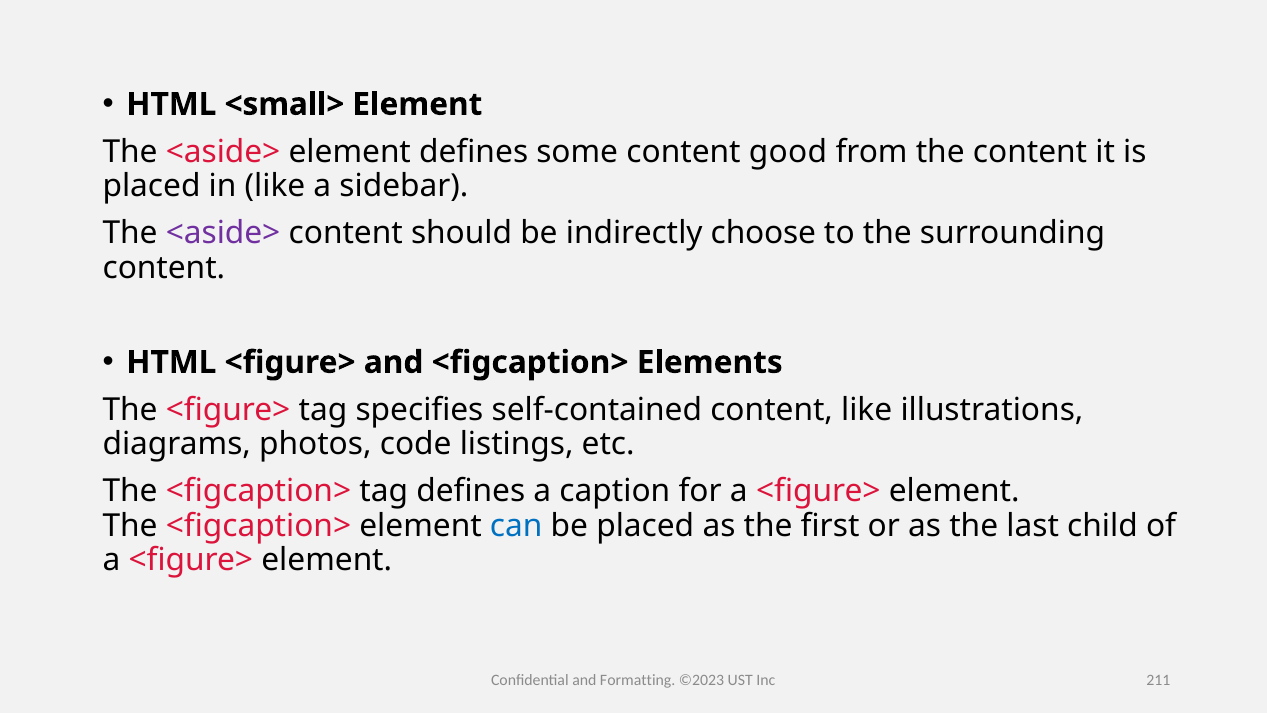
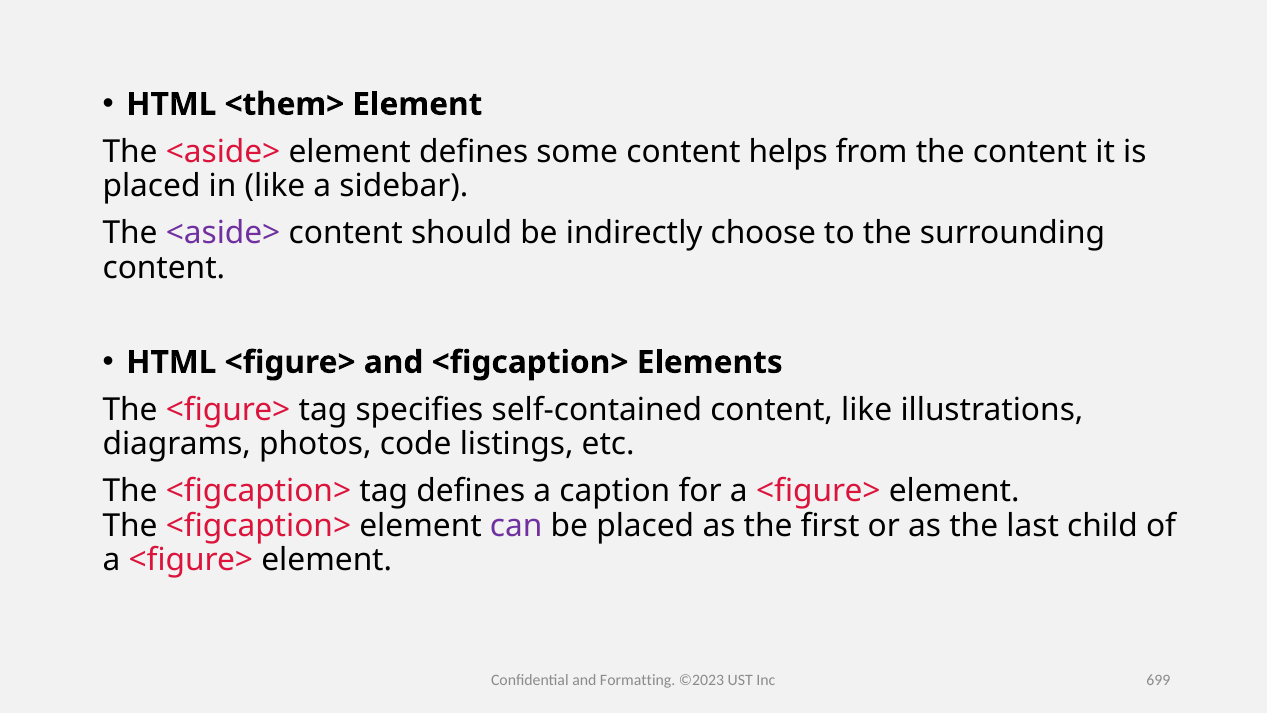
<small>: <small> -> <them>
good: good -> helps
can colour: blue -> purple
211: 211 -> 699
